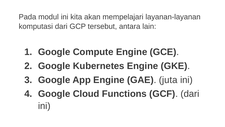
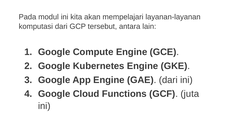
GAE juta: juta -> dari
GCF dari: dari -> juta
